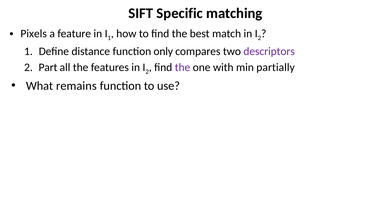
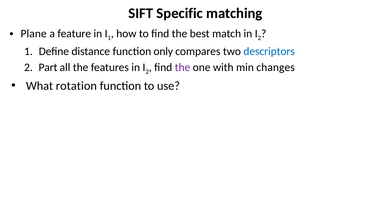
Pixels: Pixels -> Plane
descriptors colour: purple -> blue
partially: partially -> changes
remains: remains -> rotation
